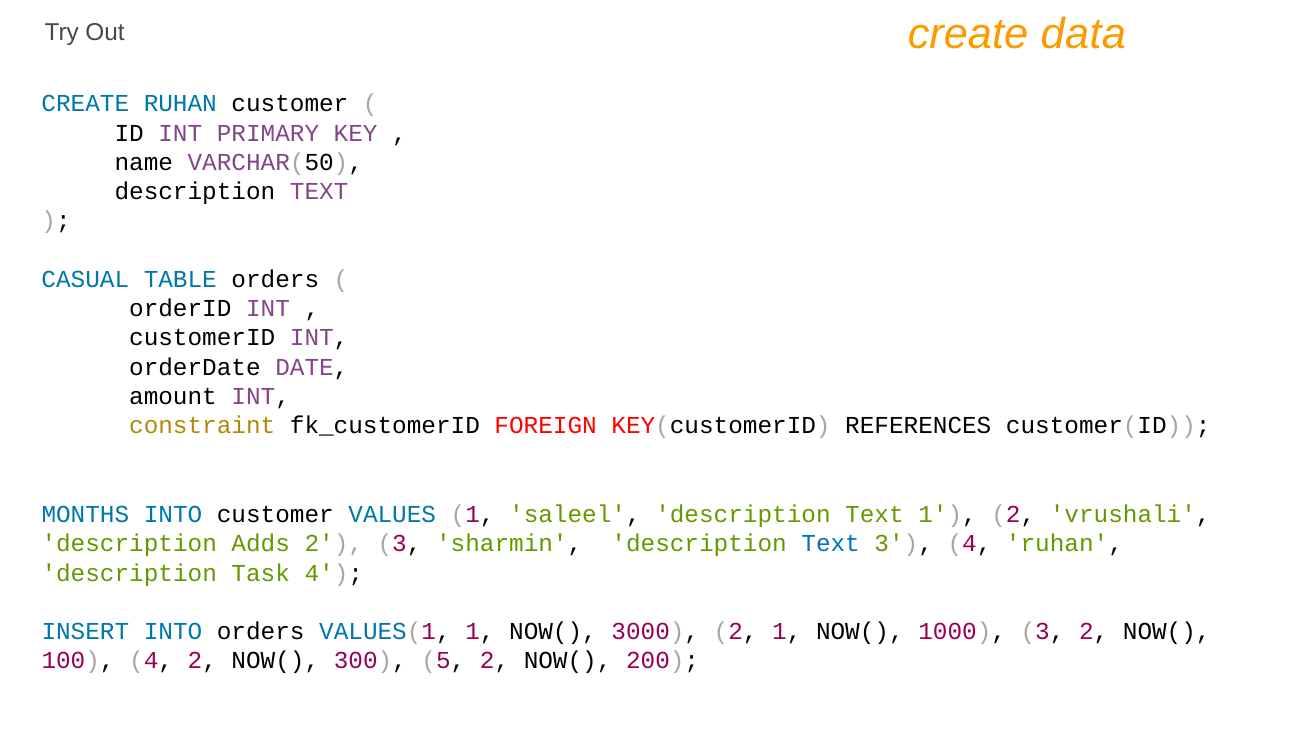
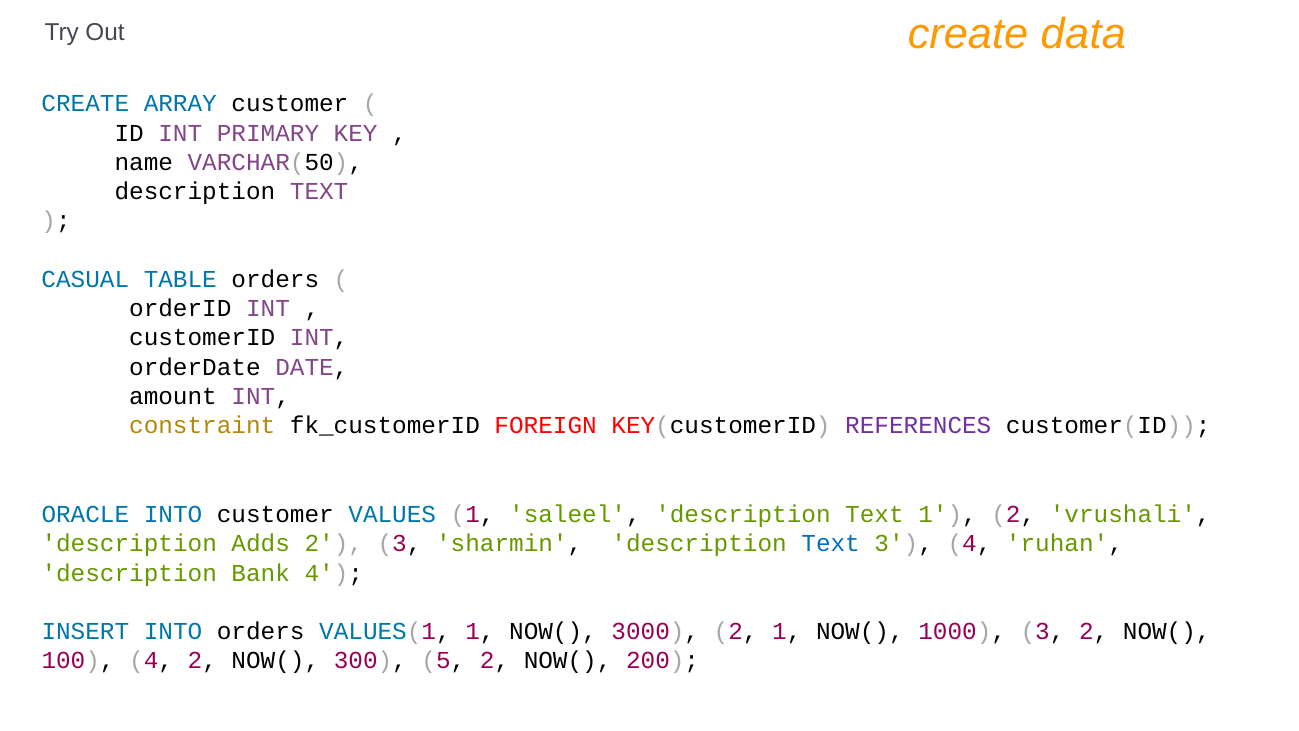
CREATE RUHAN: RUHAN -> ARRAY
REFERENCES colour: black -> purple
MONTHS: MONTHS -> ORACLE
Task: Task -> Bank
